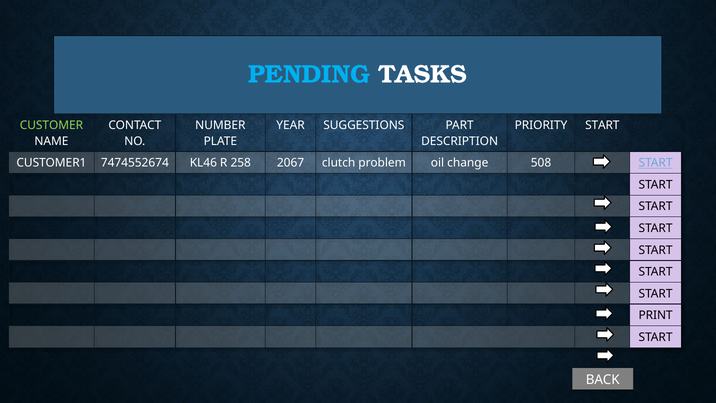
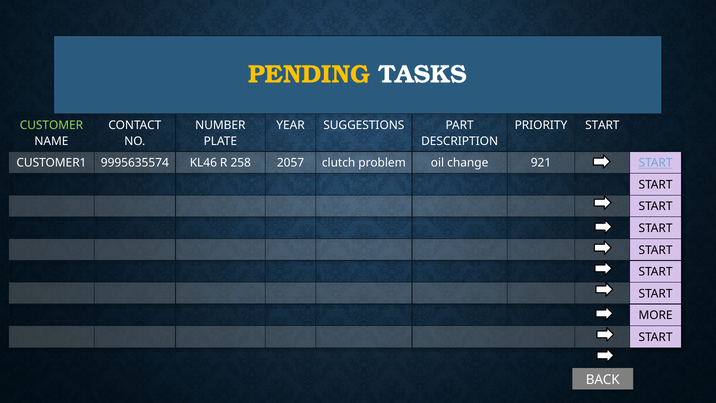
PENDING colour: light blue -> yellow
7474552674: 7474552674 -> 9995635574
2067: 2067 -> 2057
508: 508 -> 921
PRINT: PRINT -> MORE
